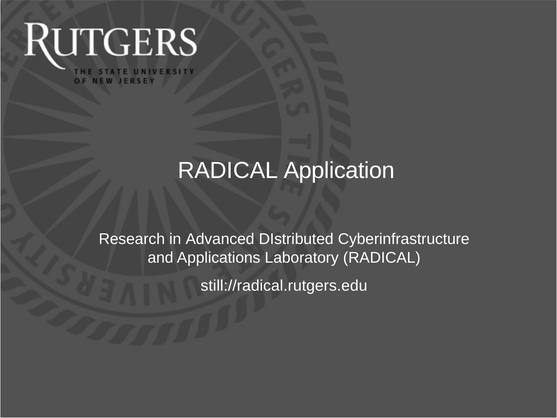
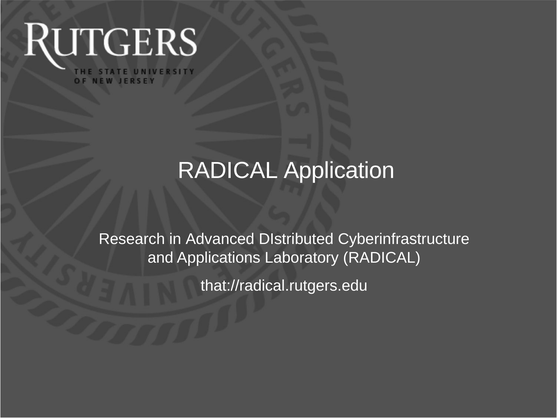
still://radical.rutgers.edu: still://radical.rutgers.edu -> that://radical.rutgers.edu
